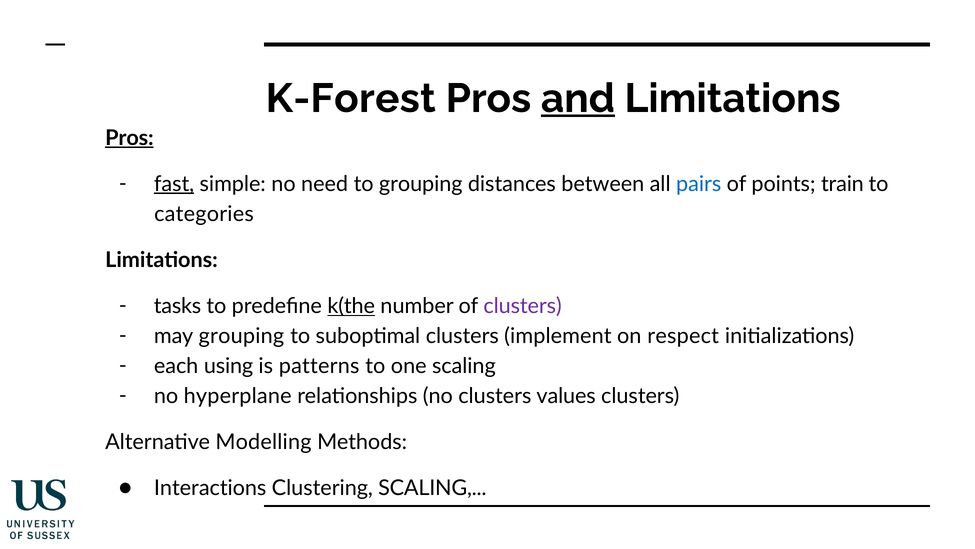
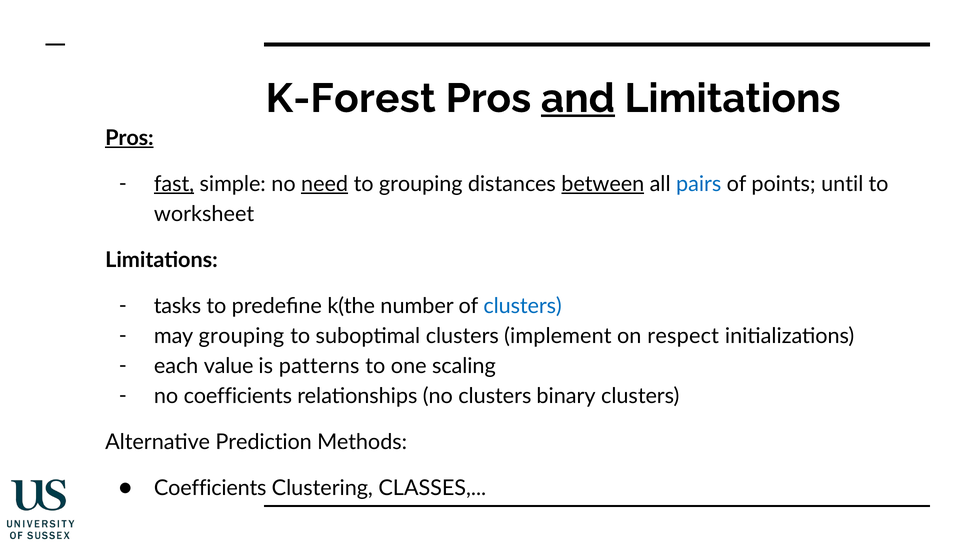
need underline: none -> present
between underline: none -> present
train: train -> until
categories: categories -> worksheet
k(the underline: present -> none
clusters at (523, 306) colour: purple -> blue
using: using -> value
no hyperplane: hyperplane -> coefficients
values: values -> binary
Modelling: Modelling -> Prediction
Interactions at (210, 488): Interactions -> Coefficients
Clustering SCALING: SCALING -> CLASSES
